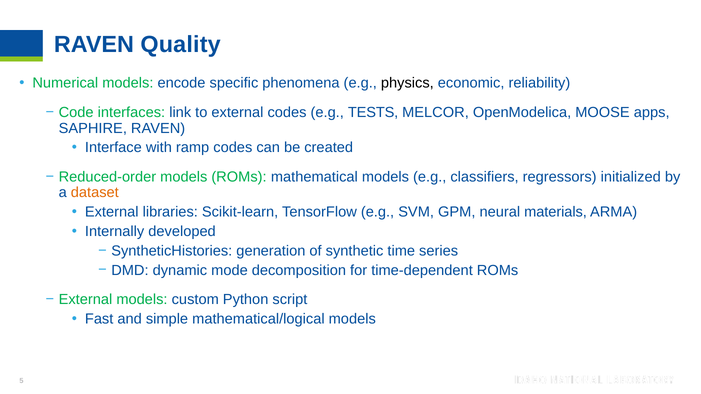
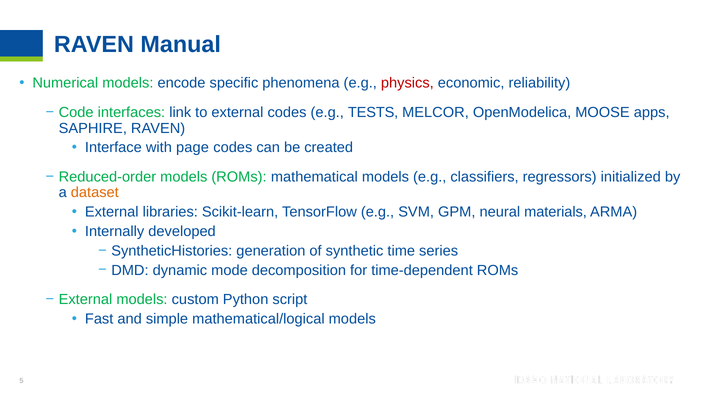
Quality: Quality -> Manual
physics colour: black -> red
ramp: ramp -> page
